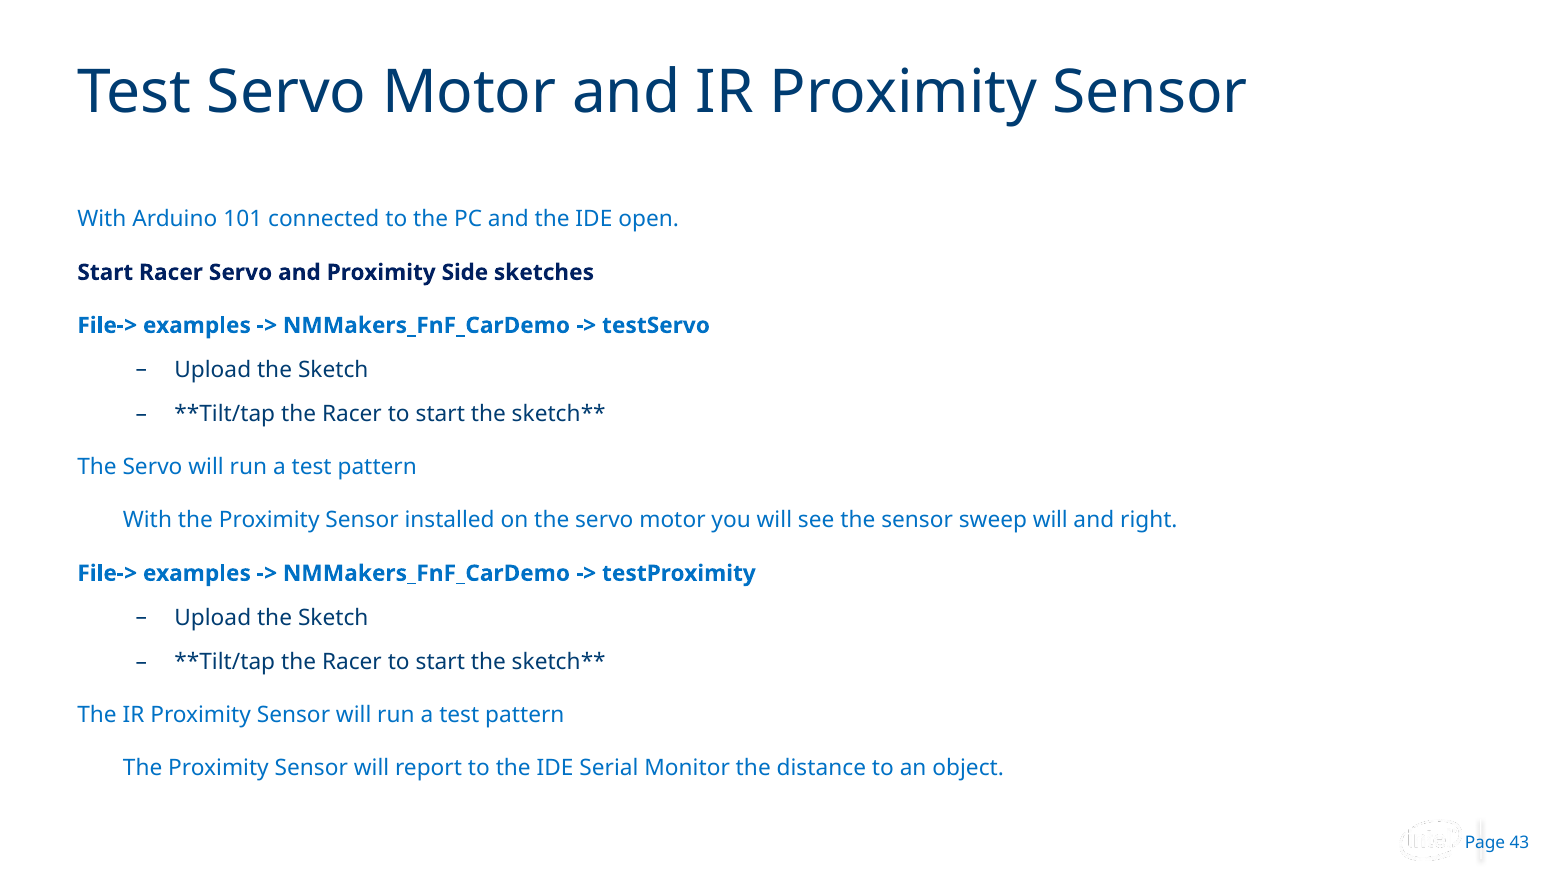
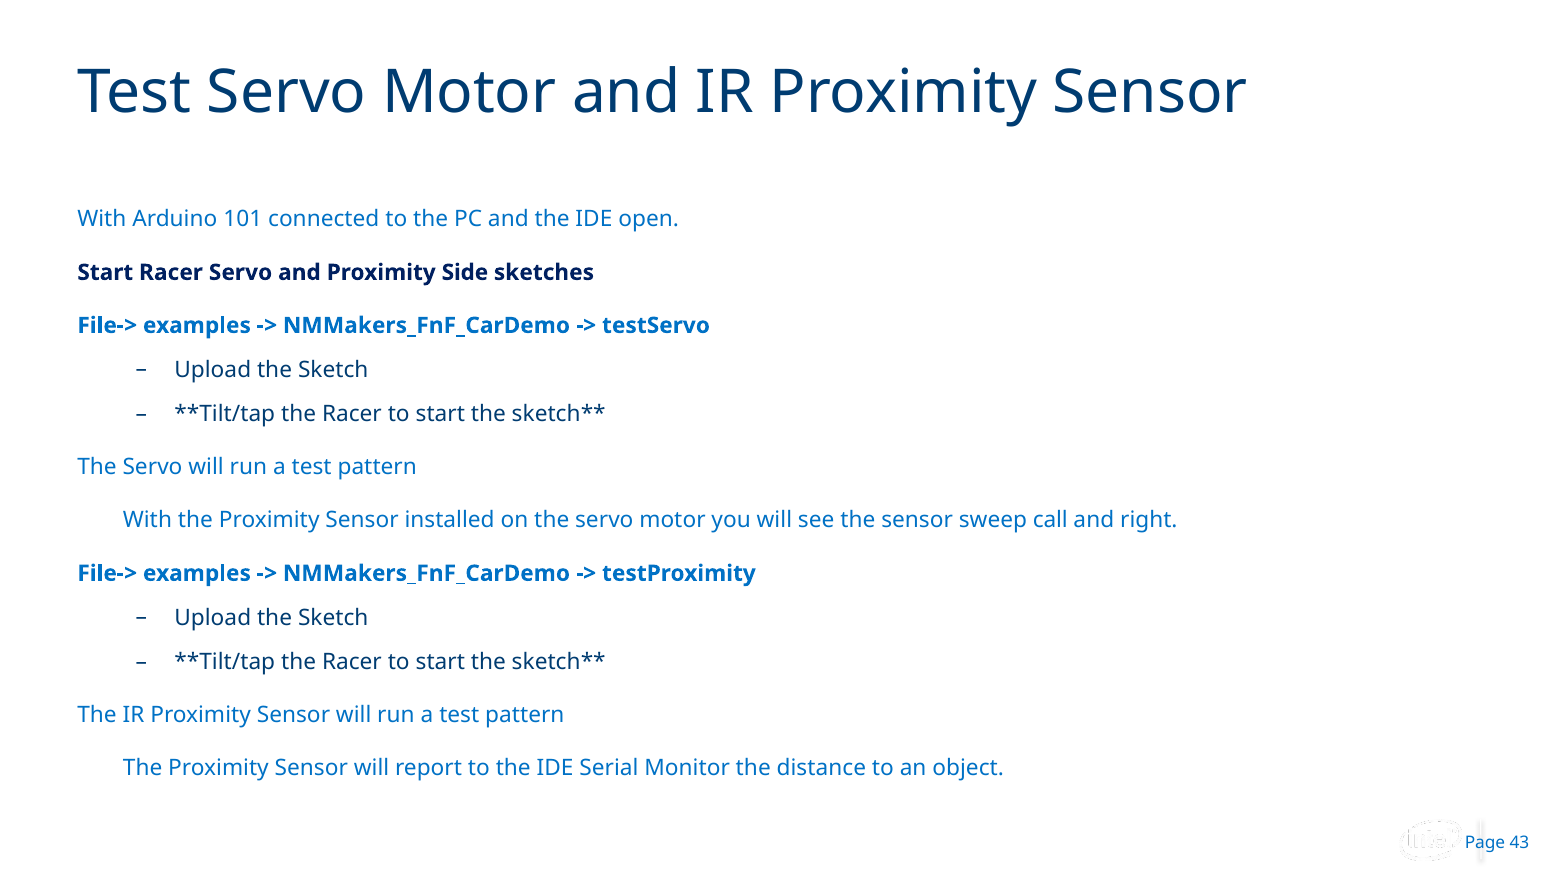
sweep will: will -> call
